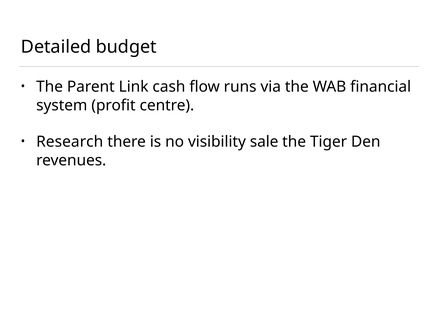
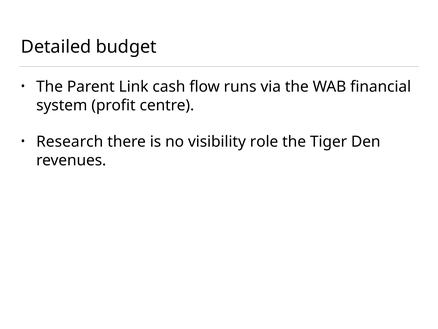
sale: sale -> role
